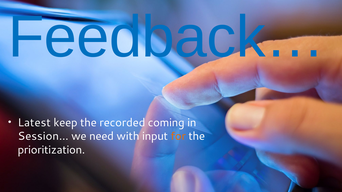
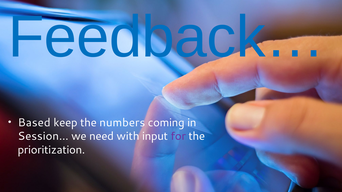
Latest: Latest -> Based
recorded: recorded -> numbers
for colour: orange -> purple
